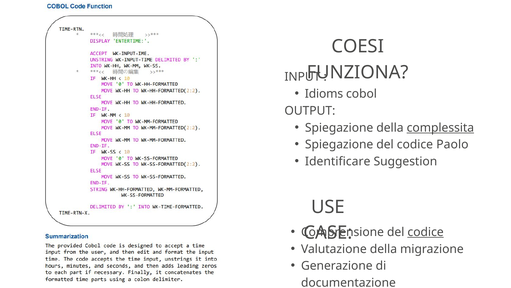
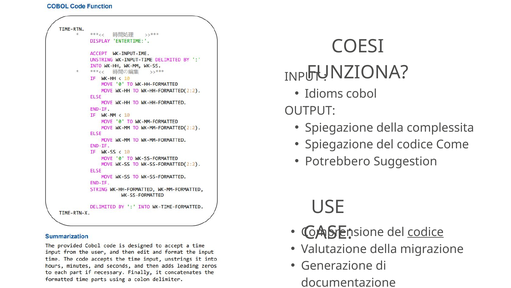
complessita underline: present -> none
Paolo: Paolo -> Come
Identificare: Identificare -> Potrebbero
